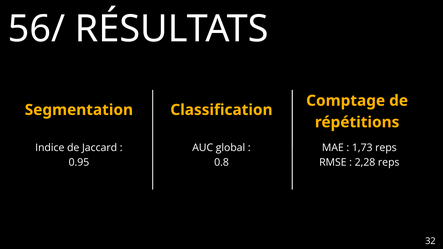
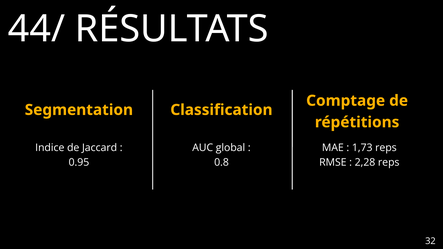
56/: 56/ -> 44/
